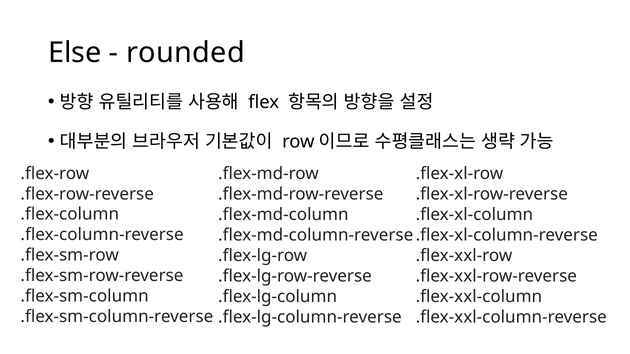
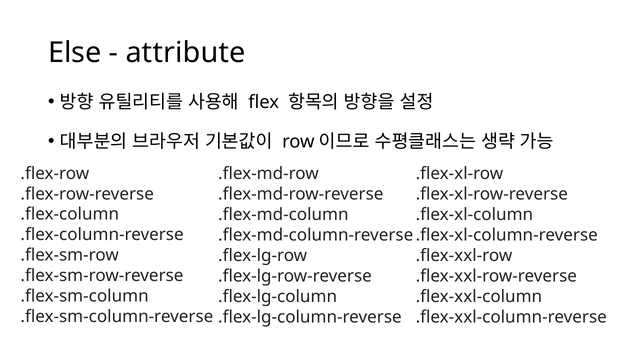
rounded: rounded -> attribute
